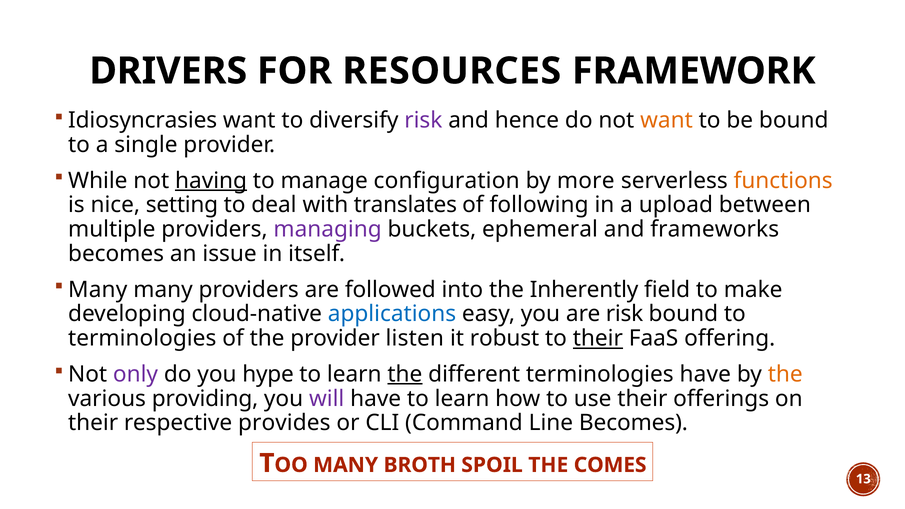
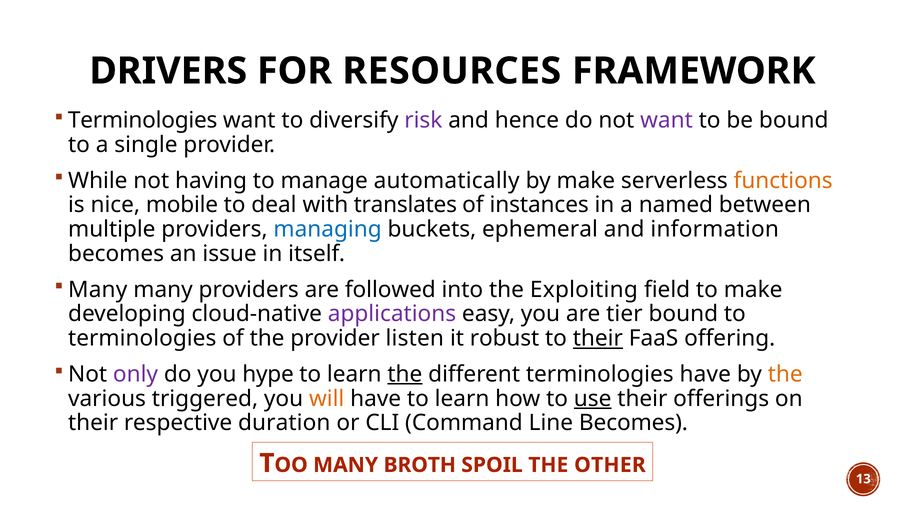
Idiosyncrasies at (143, 120): Idiosyncrasies -> Terminologies
want at (667, 120) colour: orange -> purple
having underline: present -> none
configuration: configuration -> automatically
by more: more -> make
setting: setting -> mobile
following: following -> instances
upload: upload -> named
managing colour: purple -> blue
frameworks: frameworks -> information
Inherently: Inherently -> Exploiting
applications colour: blue -> purple
are risk: risk -> tier
providing: providing -> triggered
will colour: purple -> orange
use underline: none -> present
provides: provides -> duration
COMES: COMES -> OTHER
